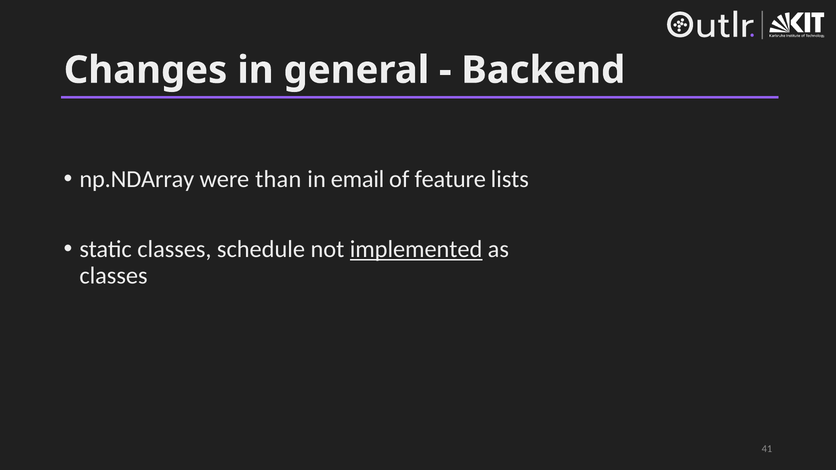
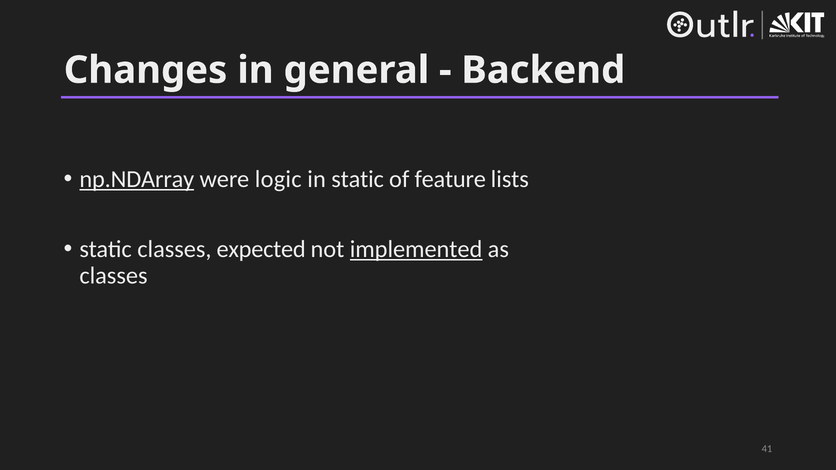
np.NDArray underline: none -> present
than: than -> logic
in email: email -> static
schedule: schedule -> expected
